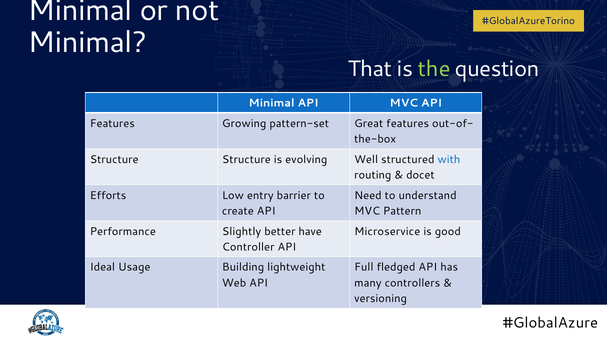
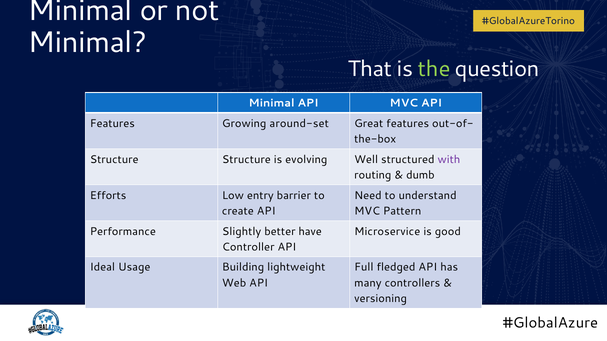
pattern-set: pattern-set -> around-set
with colour: blue -> purple
docet: docet -> dumb
